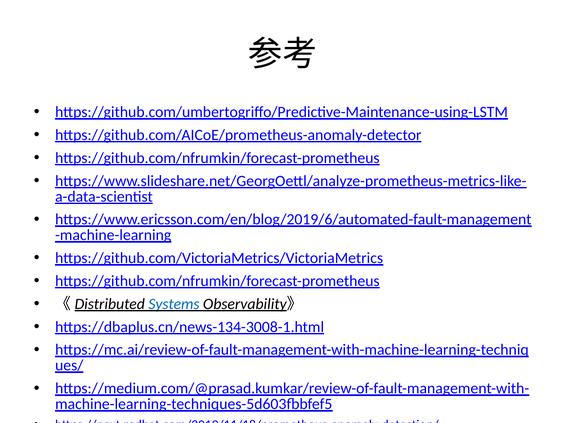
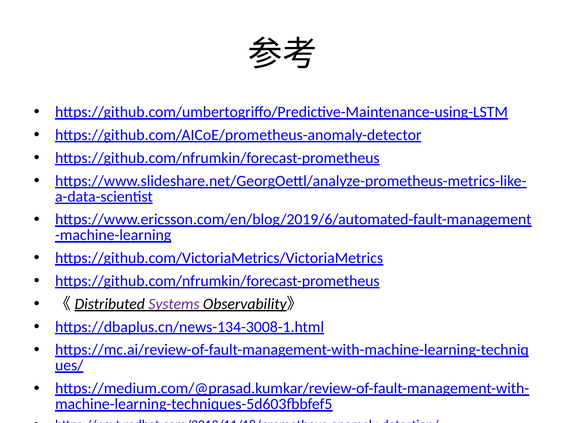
Systems colour: blue -> purple
